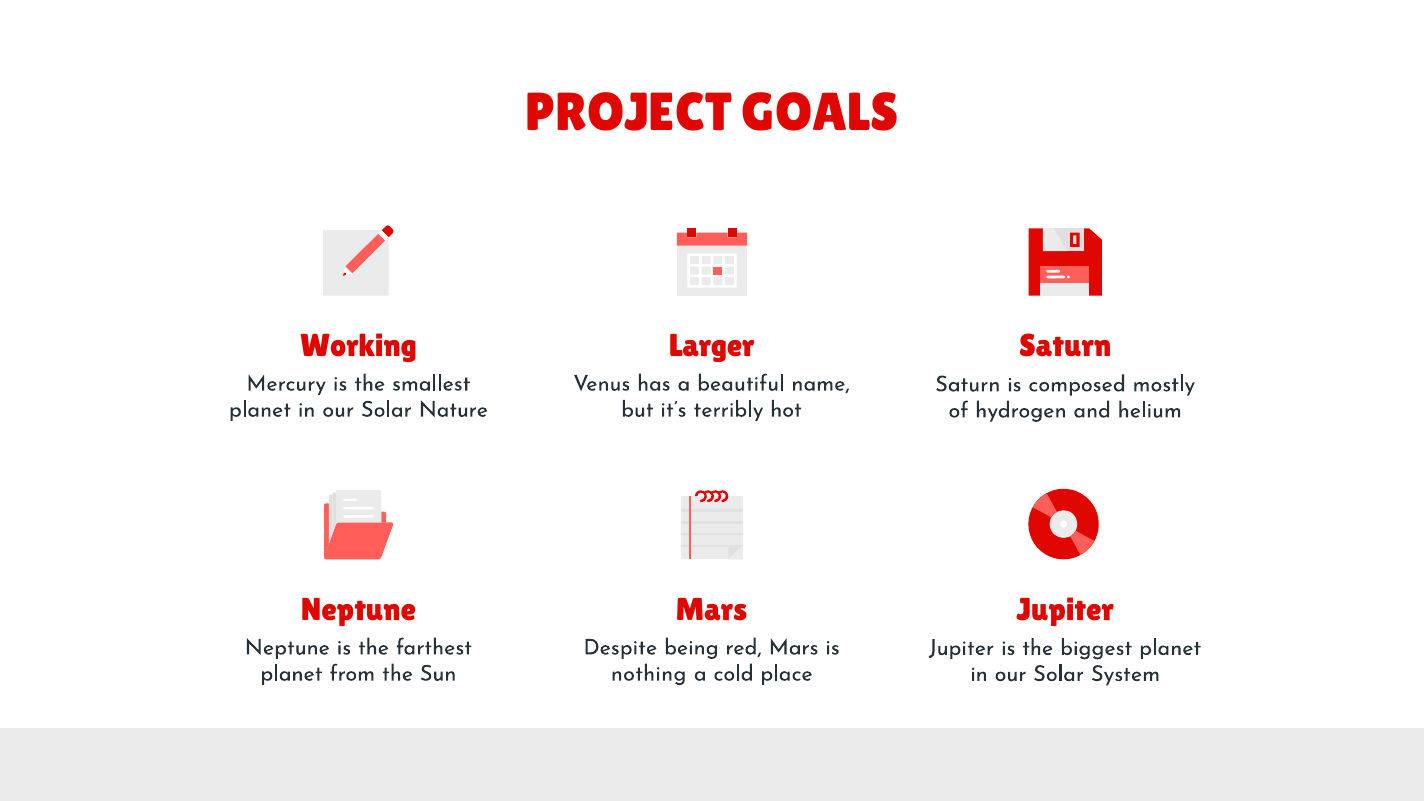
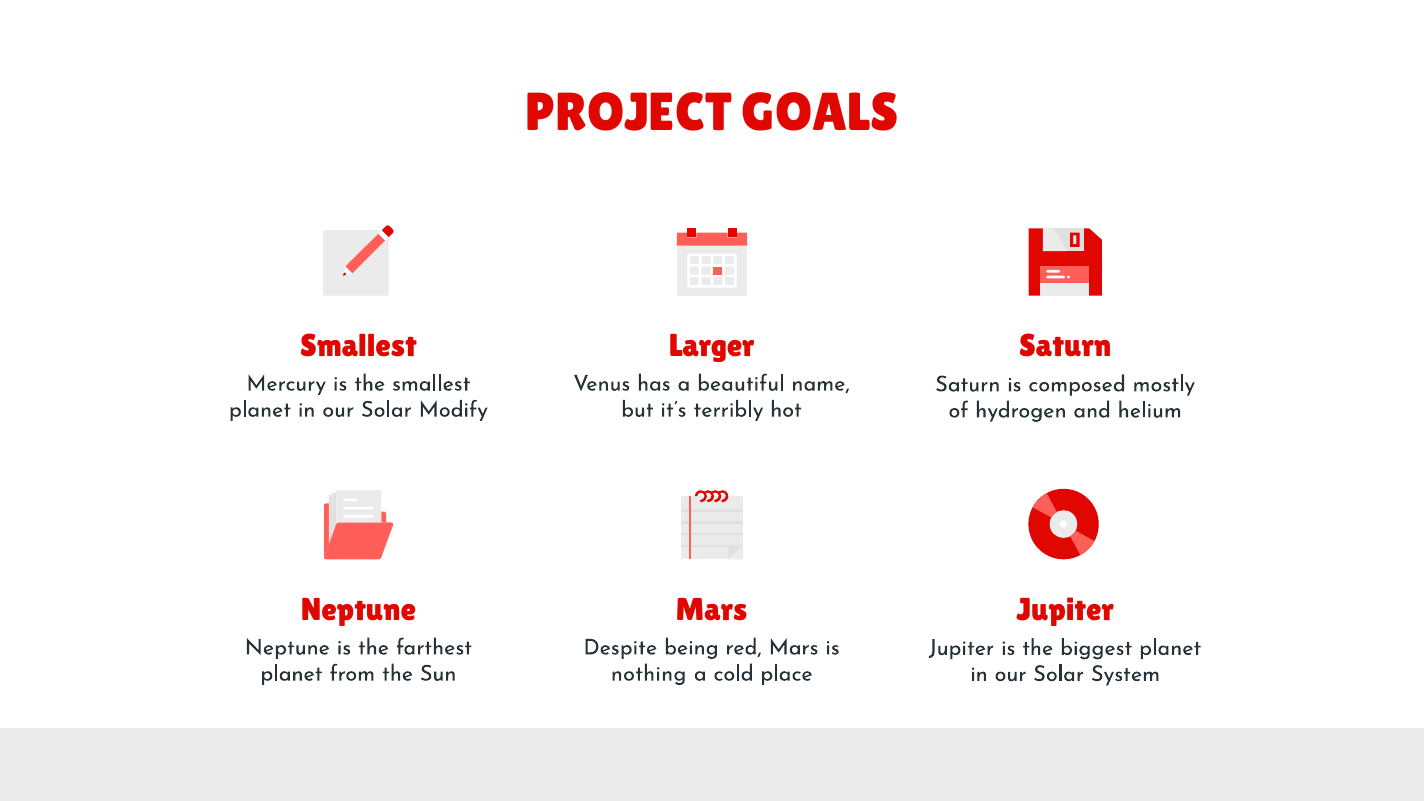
Working at (359, 346): Working -> Smallest
Nature: Nature -> Modify
